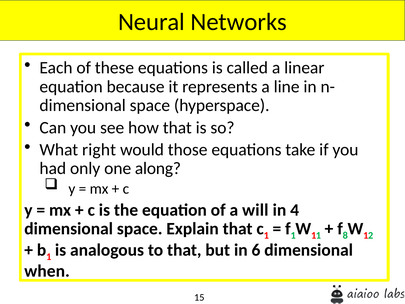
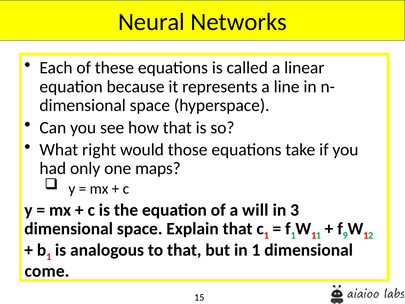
along: along -> maps
4: 4 -> 3
8: 8 -> 9
in 6: 6 -> 1
when: when -> come
